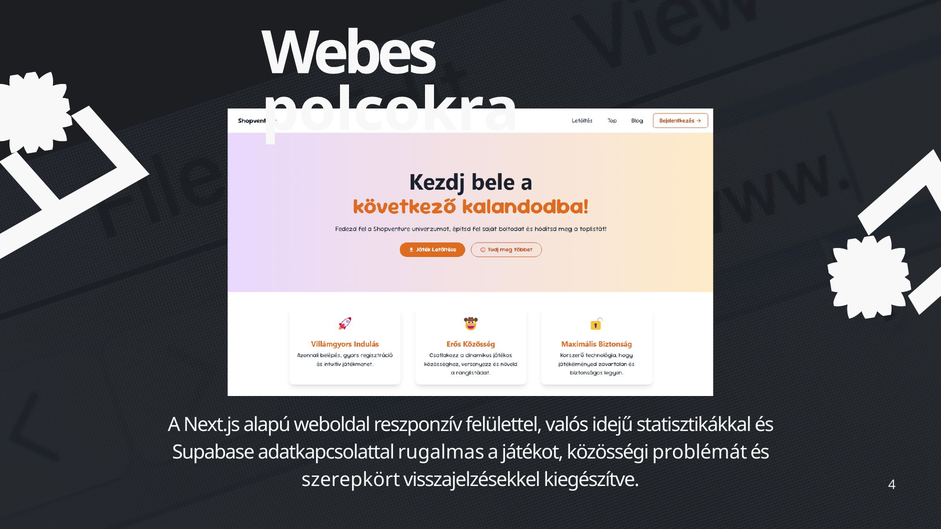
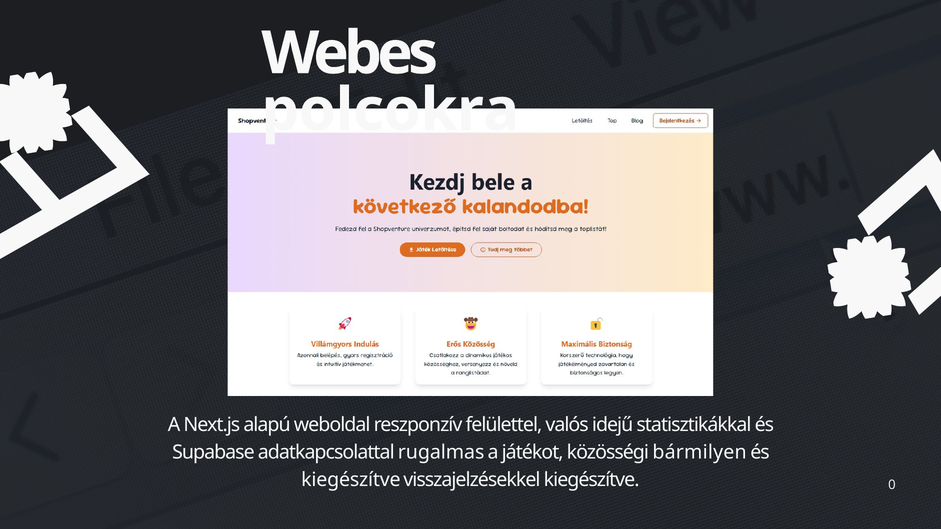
problémát: problémát -> bármilyen
szerepkört at (351, 480): szerepkört -> kiegészítve
4: 4 -> 0
